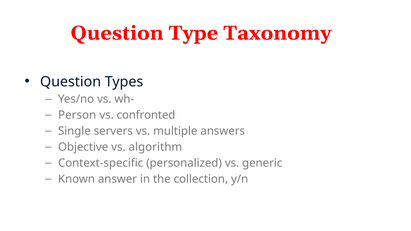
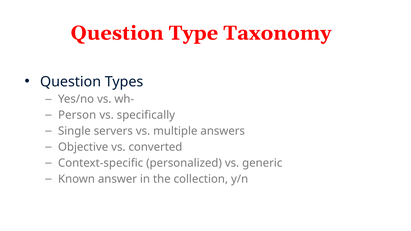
confronted: confronted -> specifically
algorithm: algorithm -> converted
